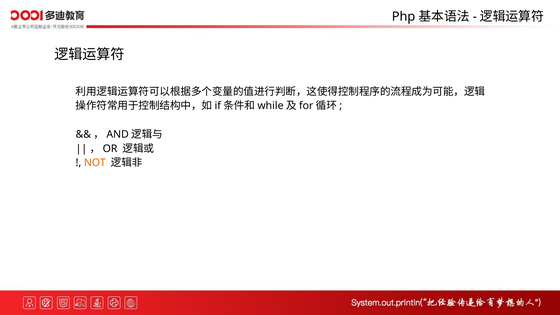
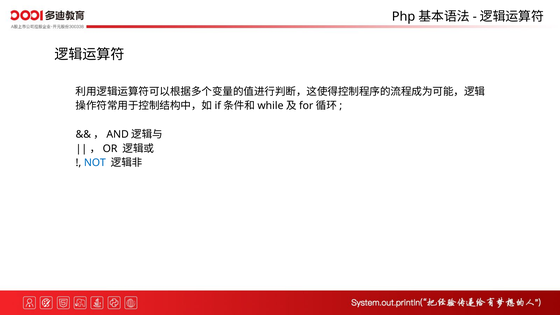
NOT colour: orange -> blue
